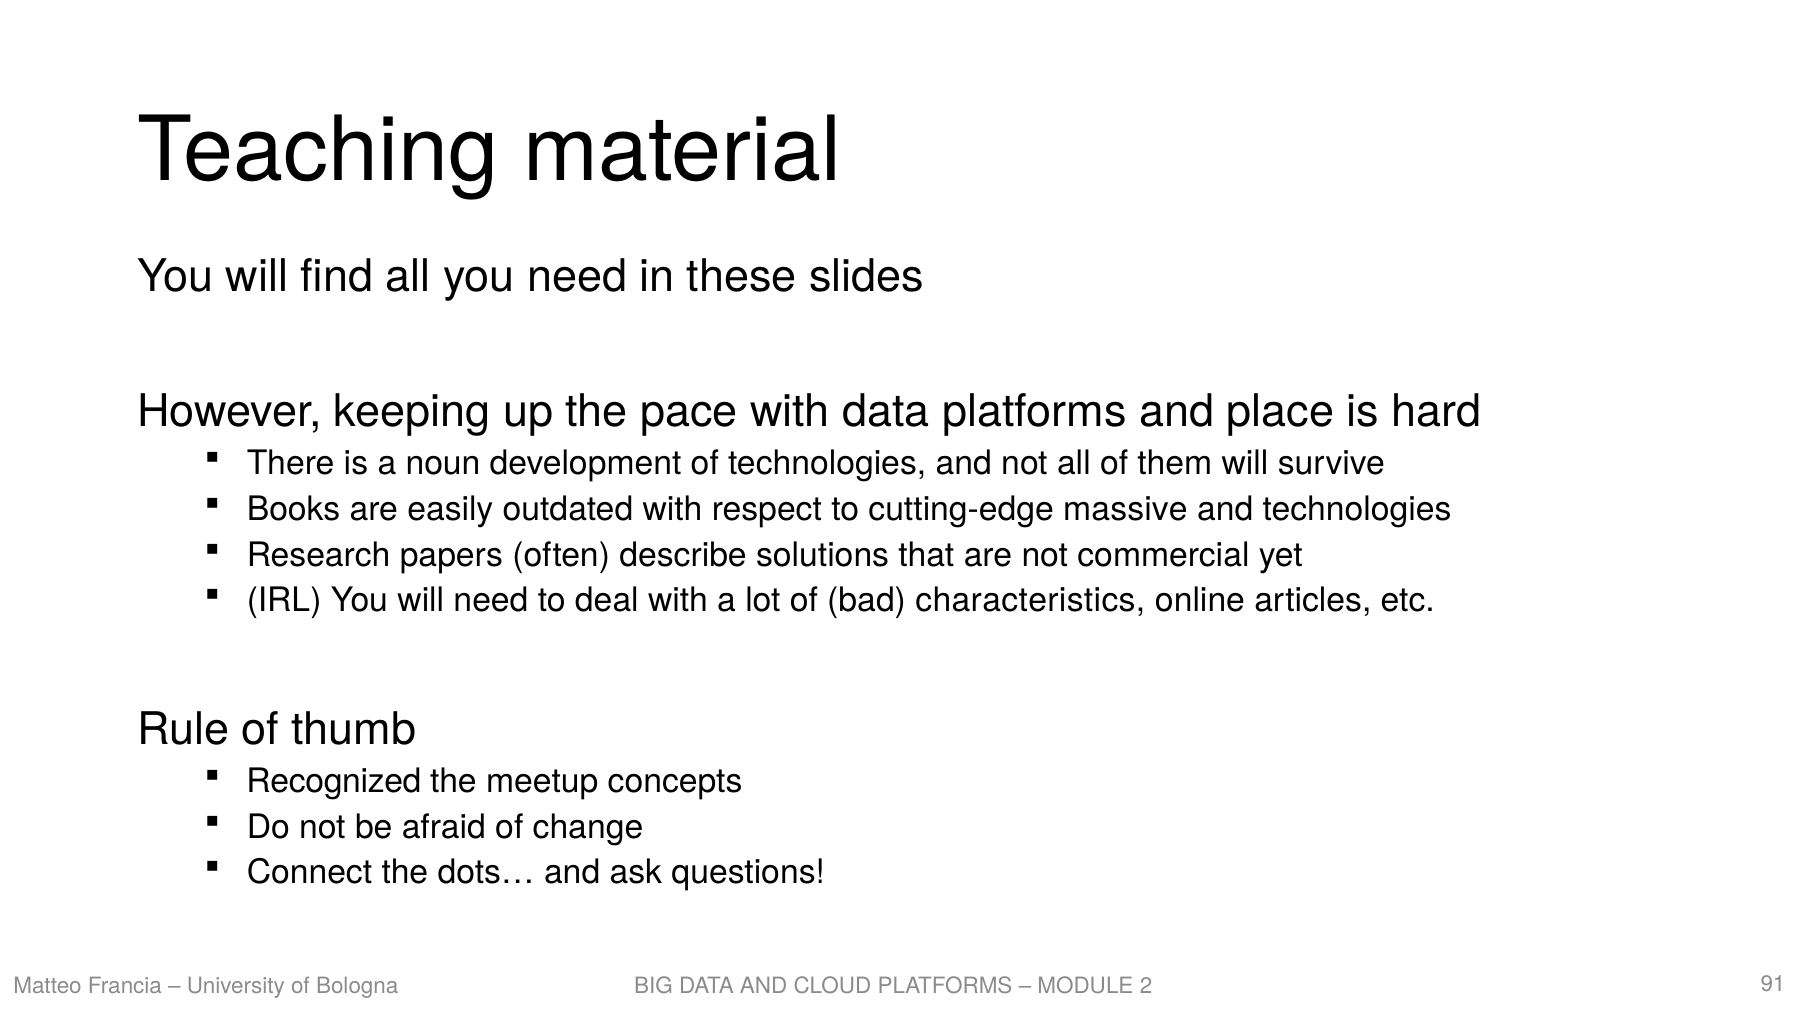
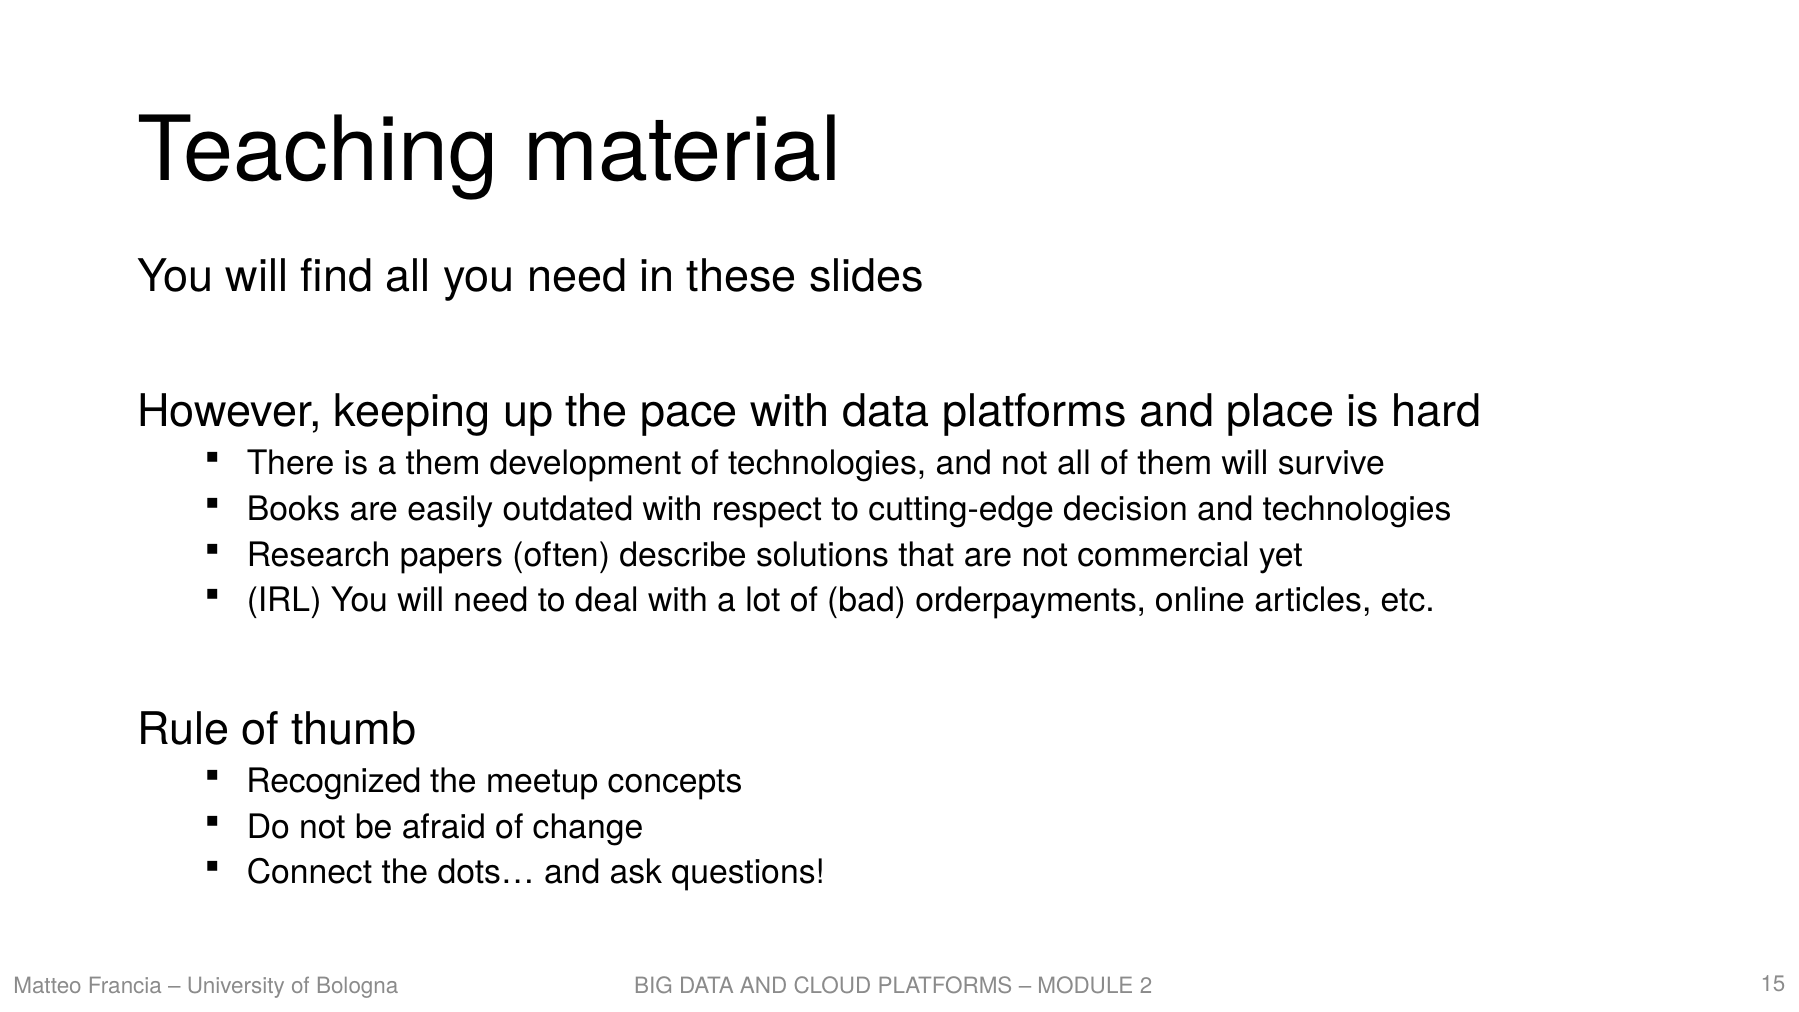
a noun: noun -> them
massive: massive -> decision
characteristics: characteristics -> orderpayments
91: 91 -> 15
